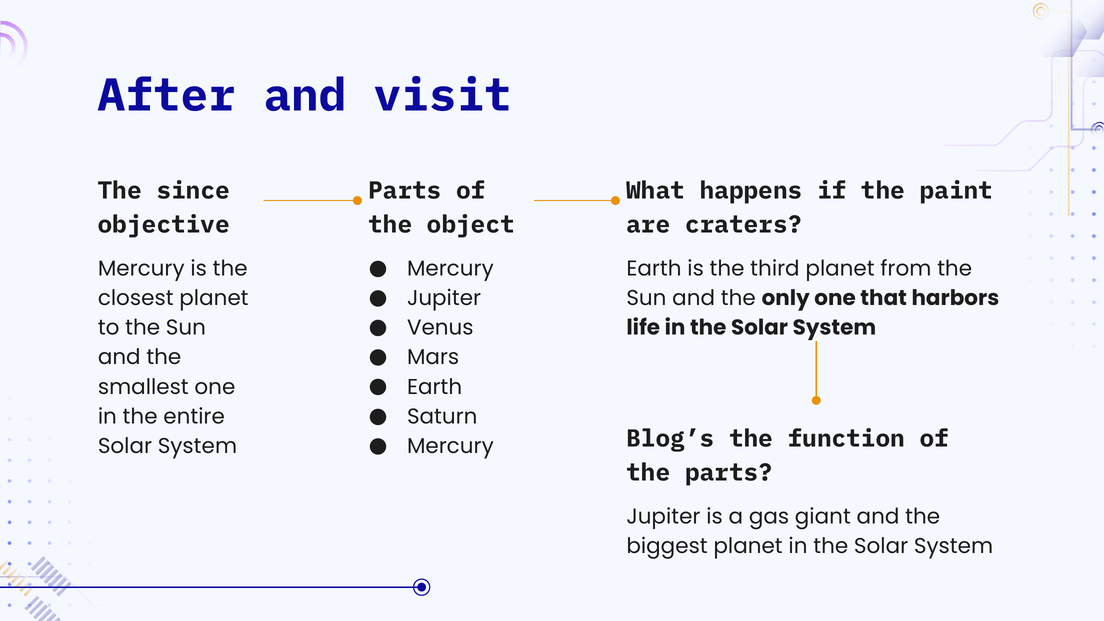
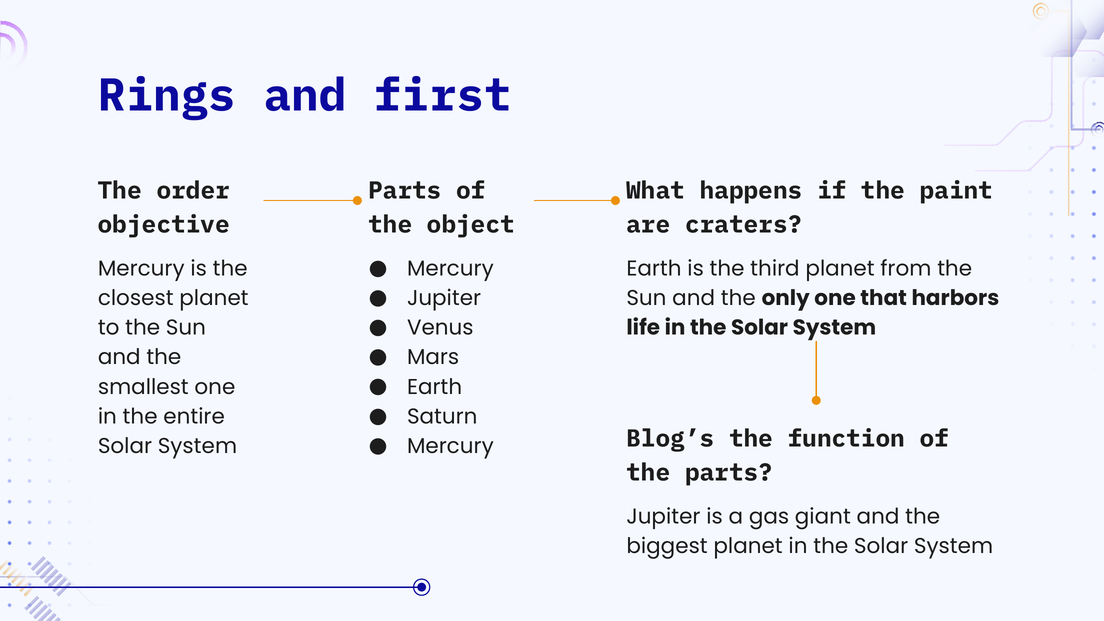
After: After -> Rings
visit: visit -> first
since: since -> order
